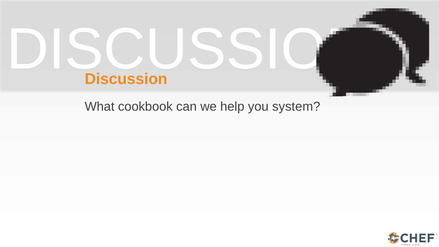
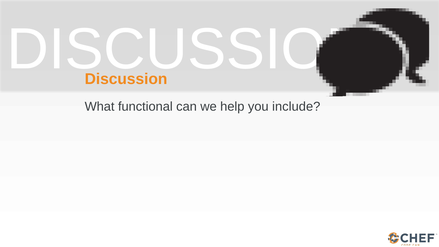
cookbook: cookbook -> functional
system: system -> include
